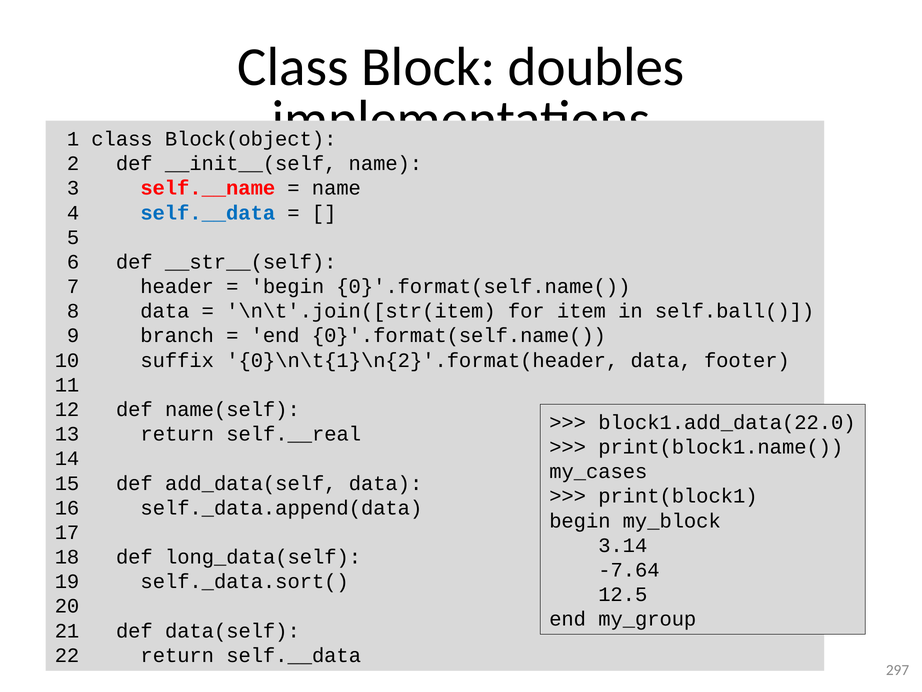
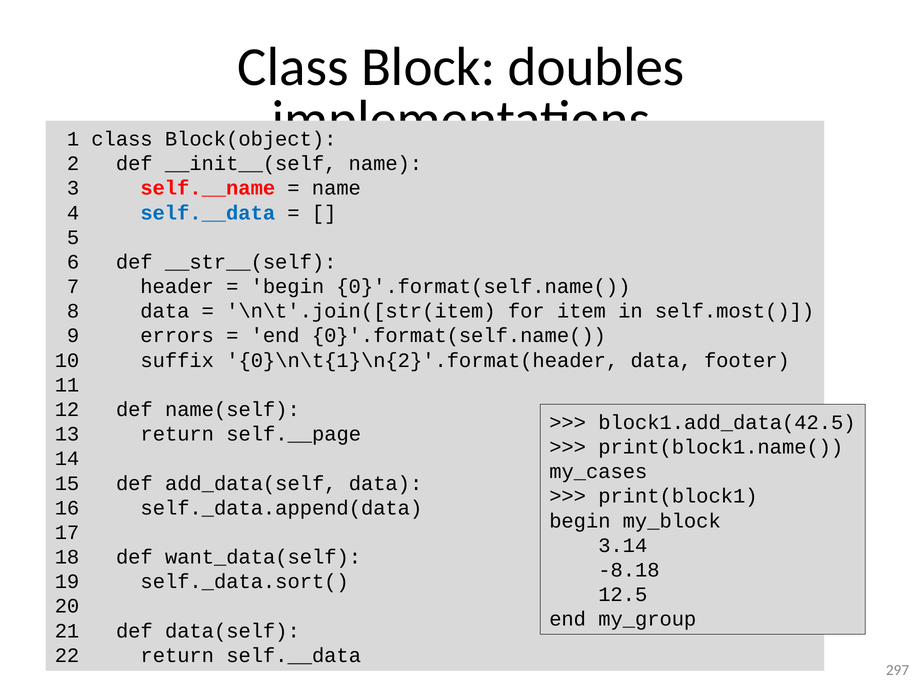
self.ball(: self.ball( -> self.most(
branch: branch -> errors
block1.add_data(22.0: block1.add_data(22.0 -> block1.add_data(42.5
self.__real: self.__real -> self.__page
long_data(self: long_data(self -> want_data(self
-7.64: -7.64 -> -8.18
